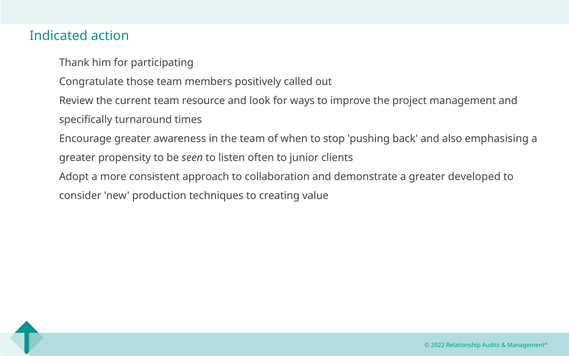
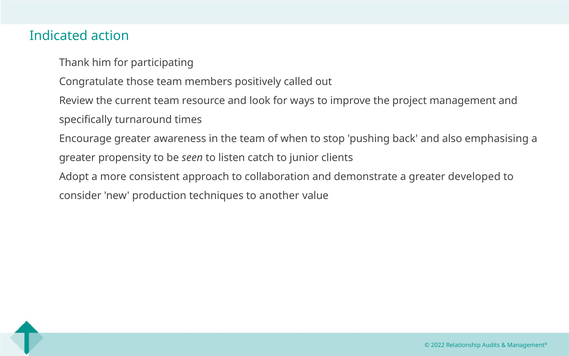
often: often -> catch
creating: creating -> another
